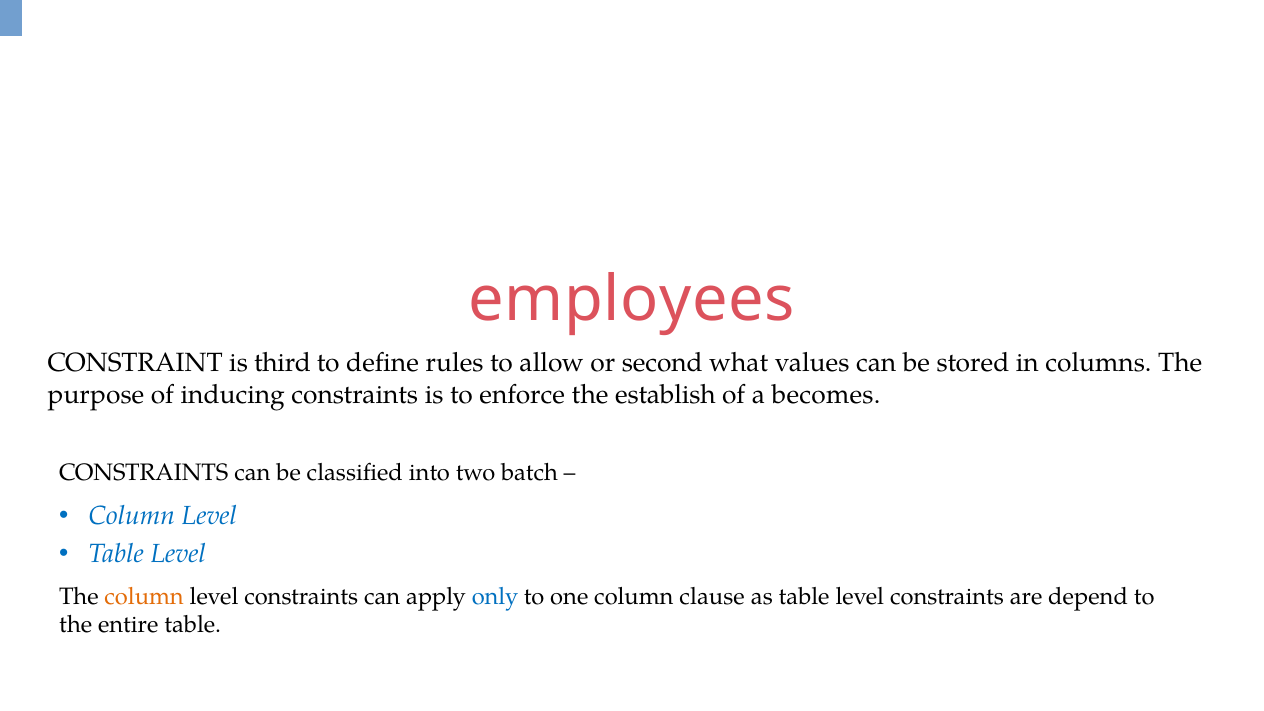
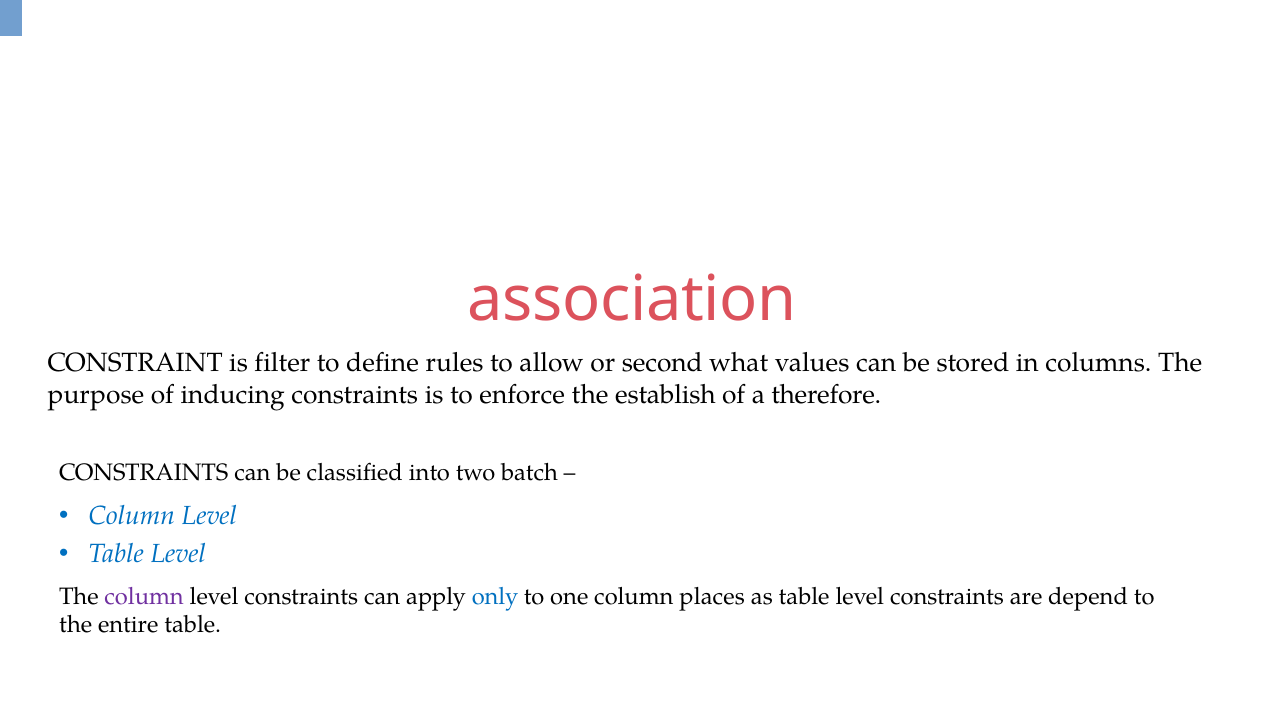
employees: employees -> association
third: third -> filter
becomes: becomes -> therefore
column at (144, 596) colour: orange -> purple
clause: clause -> places
